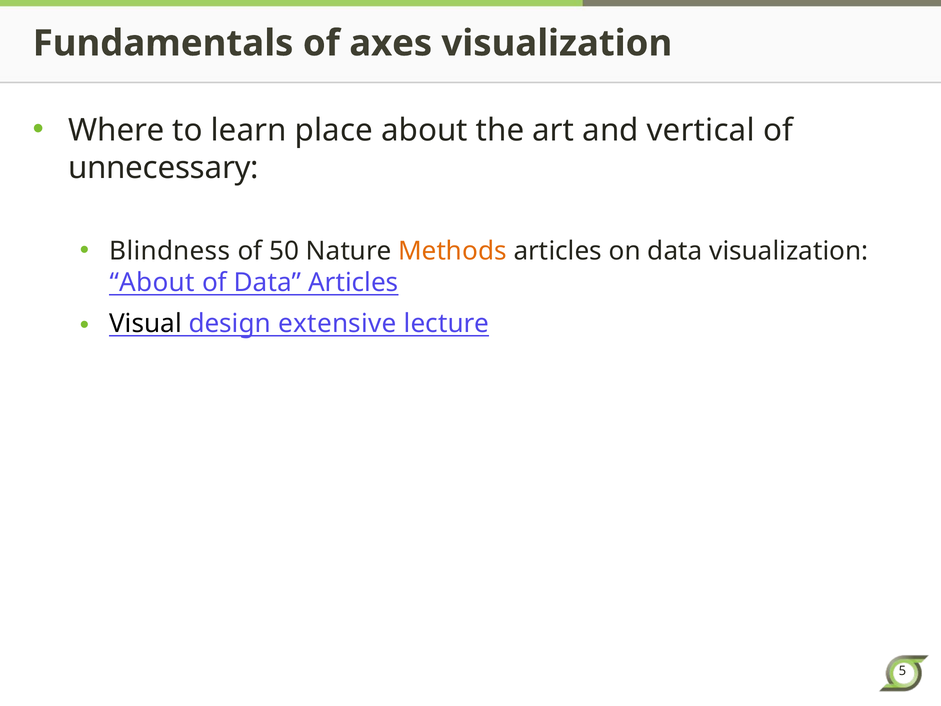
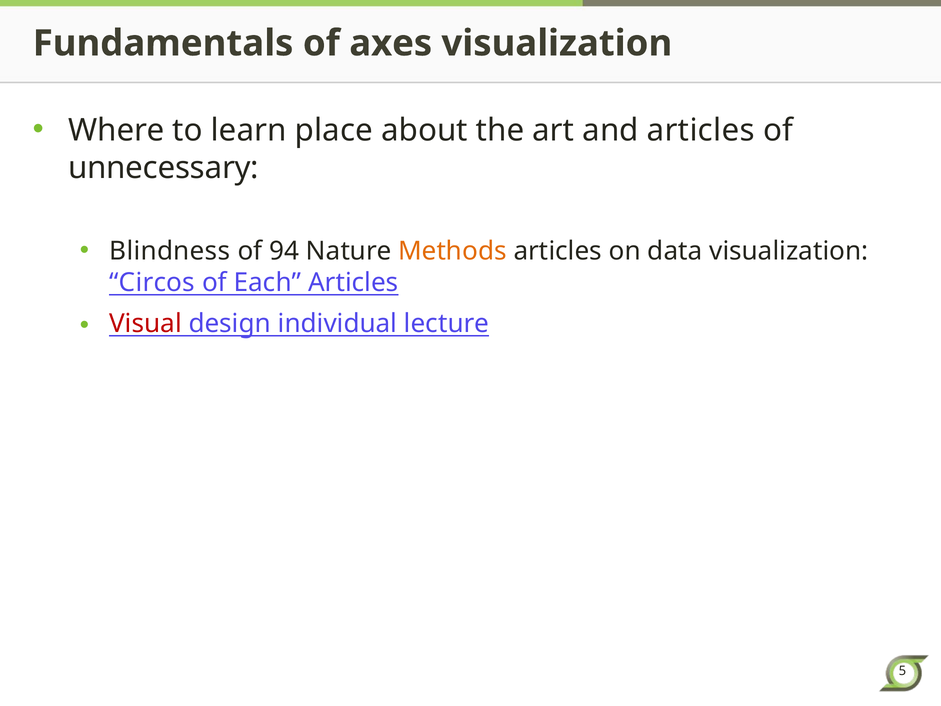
and vertical: vertical -> articles
50: 50 -> 94
About at (152, 283): About -> Circos
of Data: Data -> Each
Visual colour: black -> red
extensive: extensive -> individual
